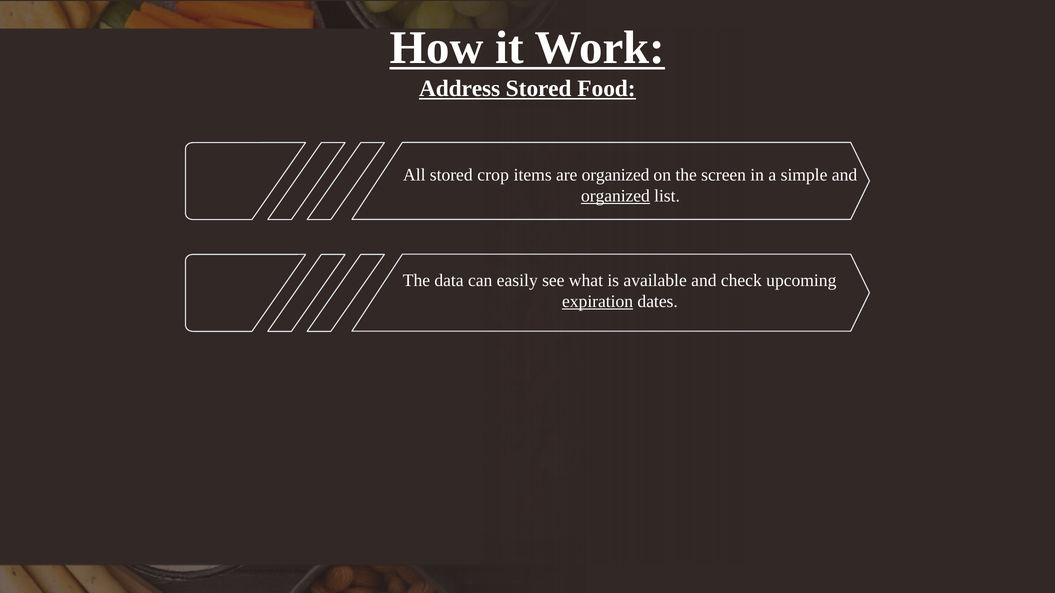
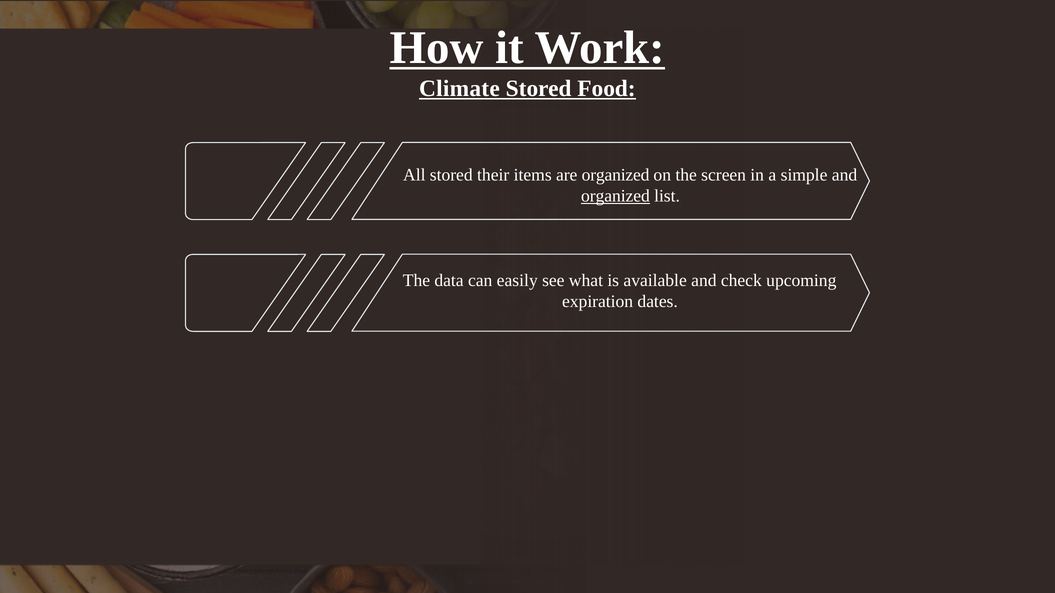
Address: Address -> Climate
crop: crop -> their
expiration underline: present -> none
